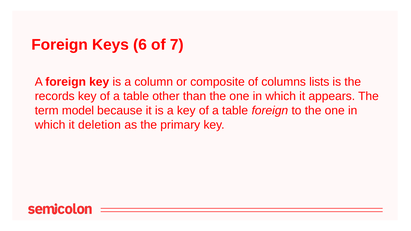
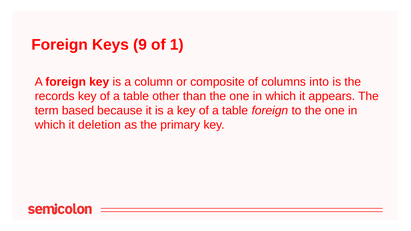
6: 6 -> 9
7: 7 -> 1
lists: lists -> into
model: model -> based
